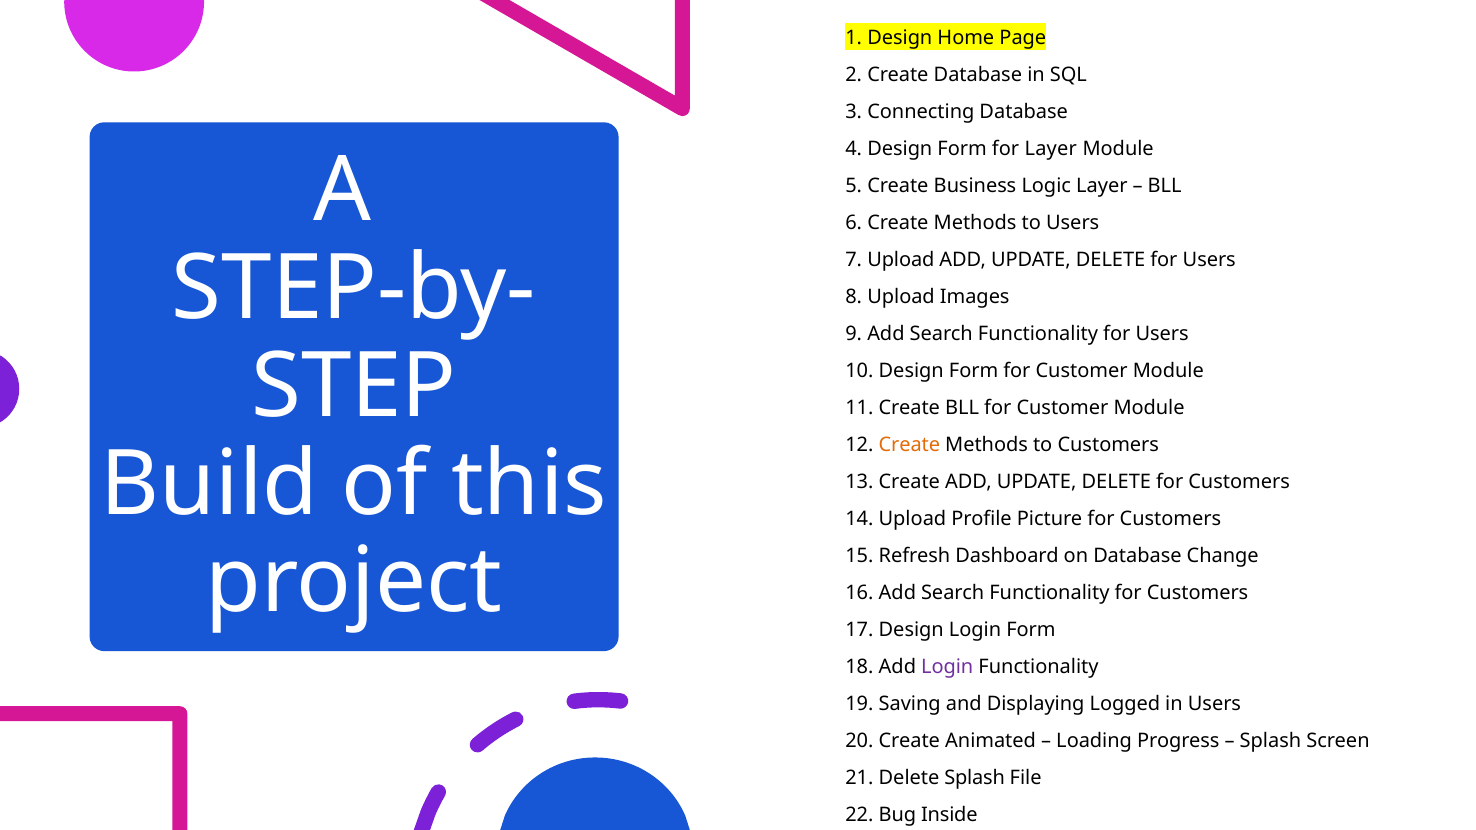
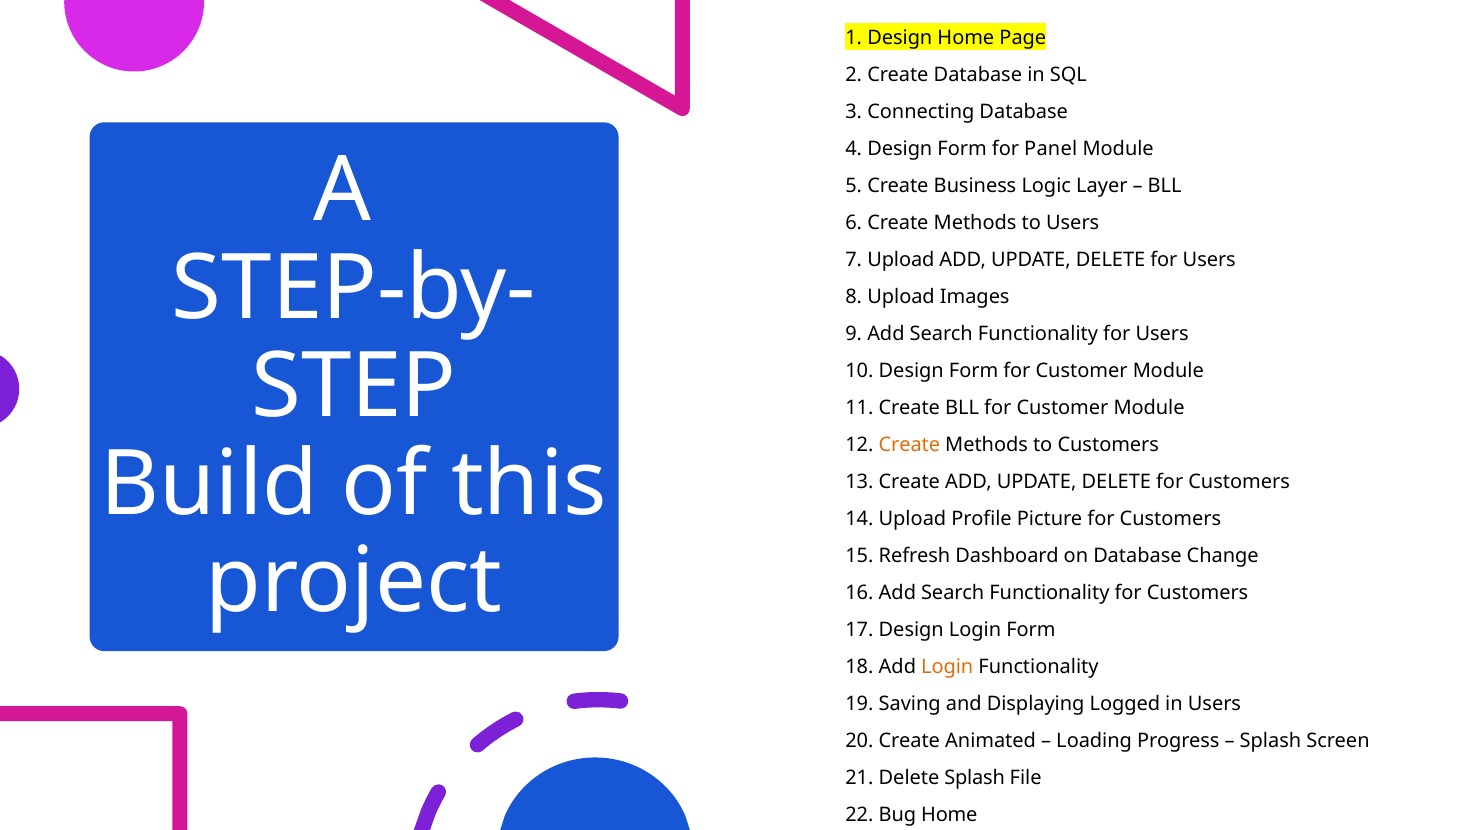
for Layer: Layer -> Panel
Login at (947, 667) colour: purple -> orange
Bug Inside: Inside -> Home
